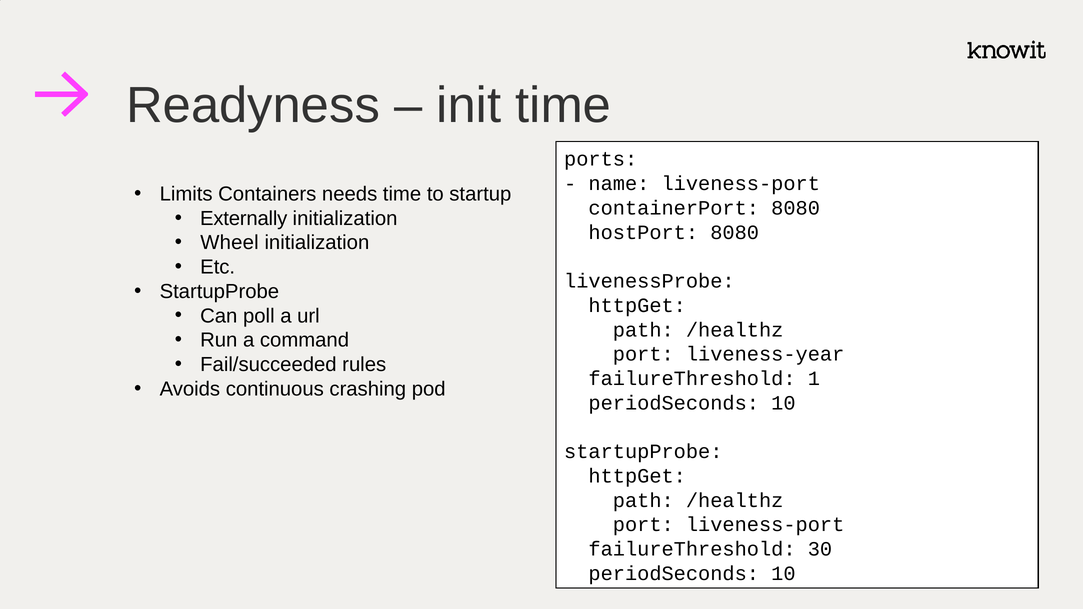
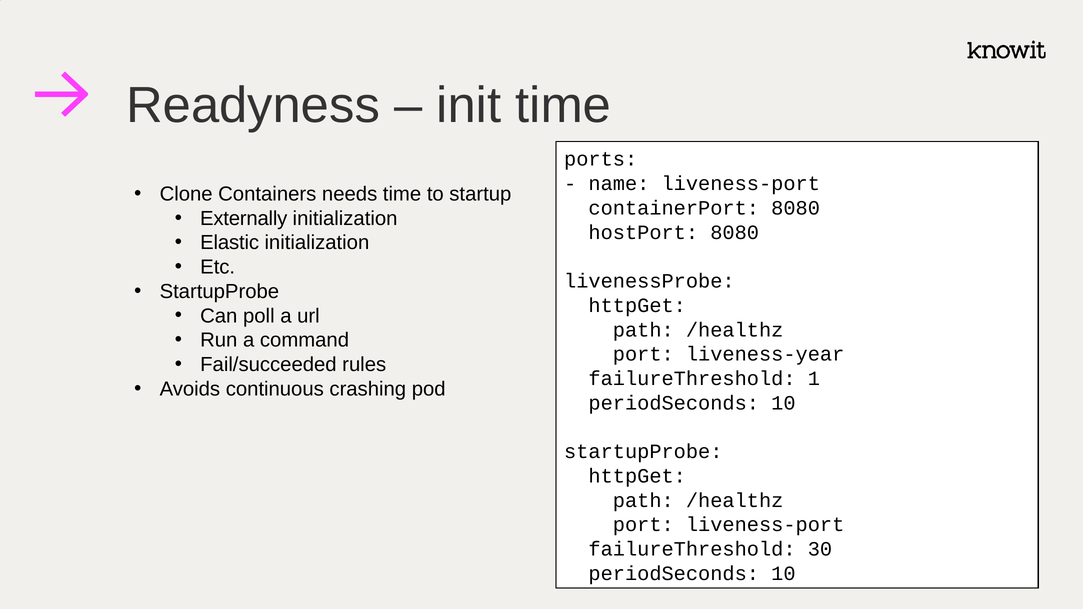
Limits: Limits -> Clone
Wheel: Wheel -> Elastic
